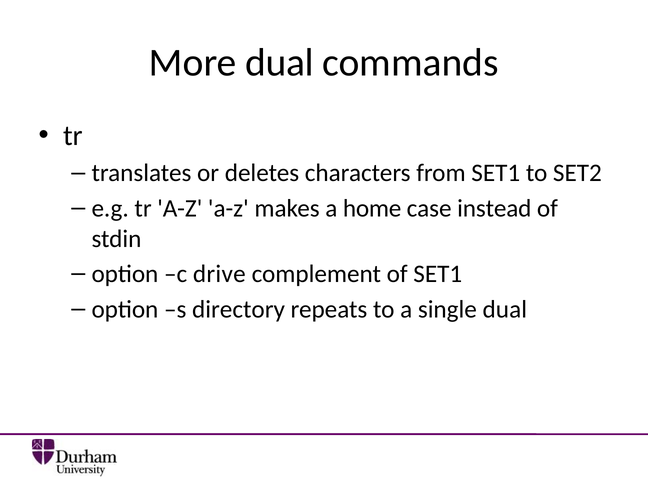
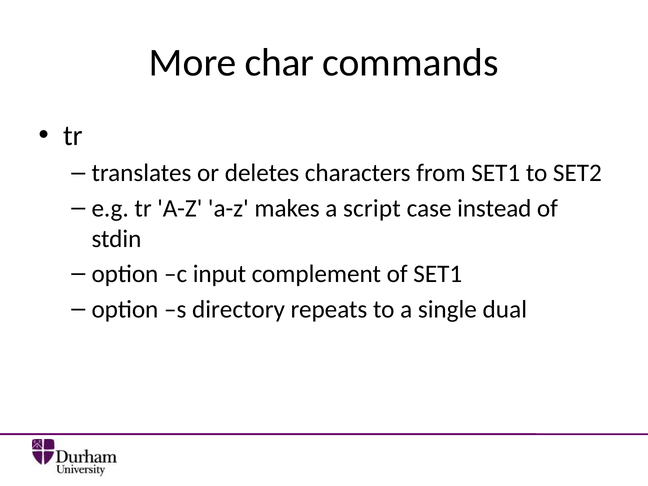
More dual: dual -> char
home: home -> script
drive: drive -> input
